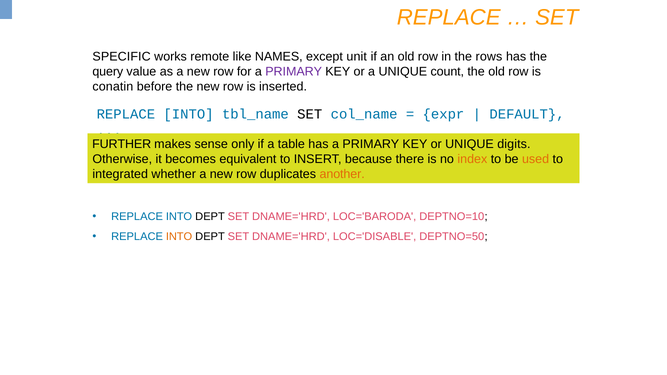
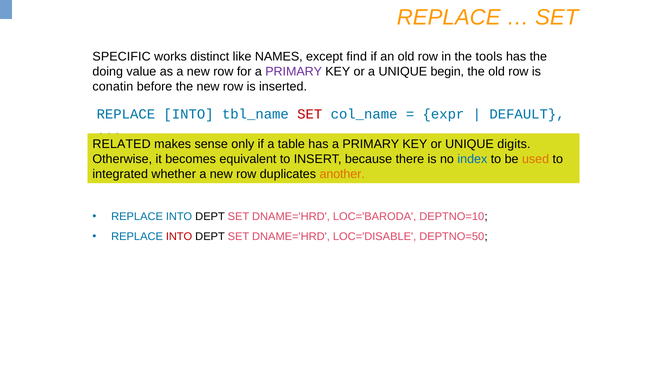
remote: remote -> distinct
unit: unit -> find
rows: rows -> tools
query: query -> doing
count: count -> begin
SET at (310, 114) colour: black -> red
FURTHER: FURTHER -> RELATED
index colour: orange -> blue
INTO at (179, 237) colour: orange -> red
